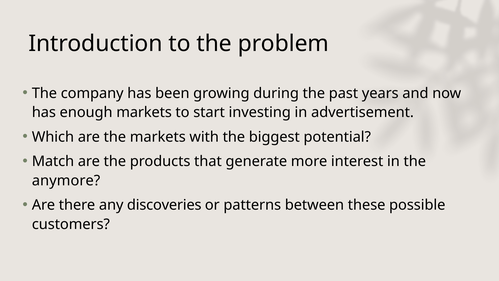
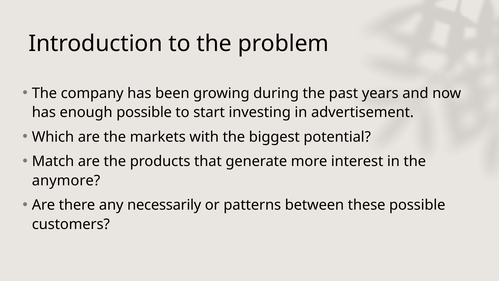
enough markets: markets -> possible
discoveries: discoveries -> necessarily
